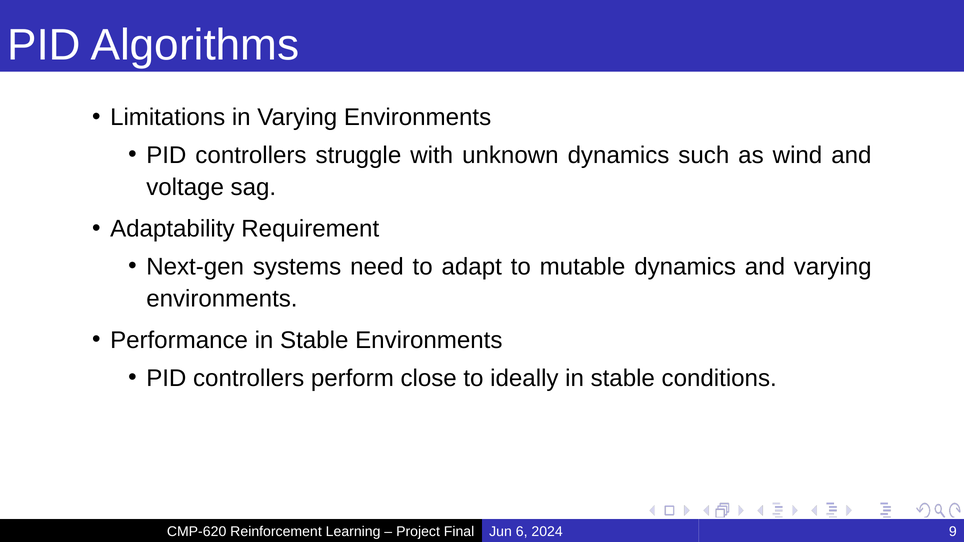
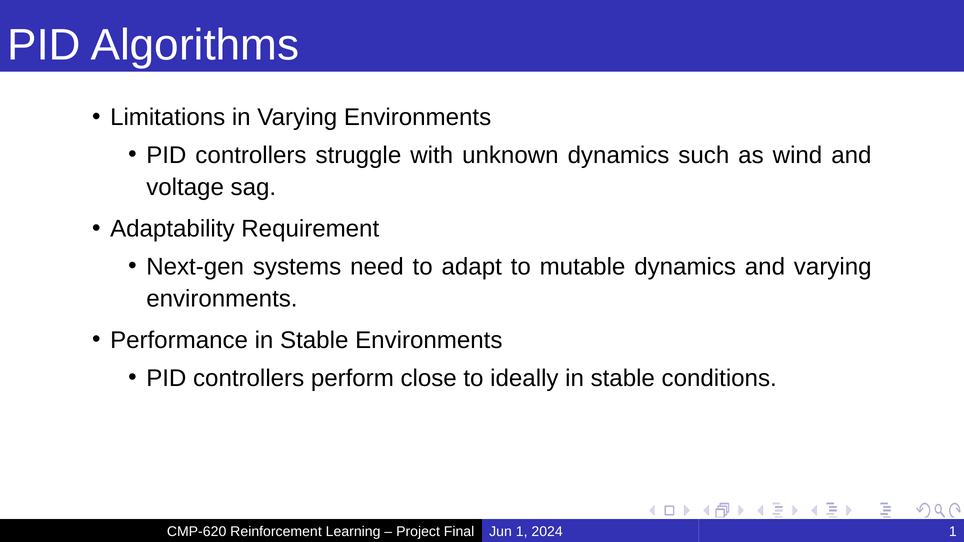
Jun 6: 6 -> 1
Final 9: 9 -> 1
